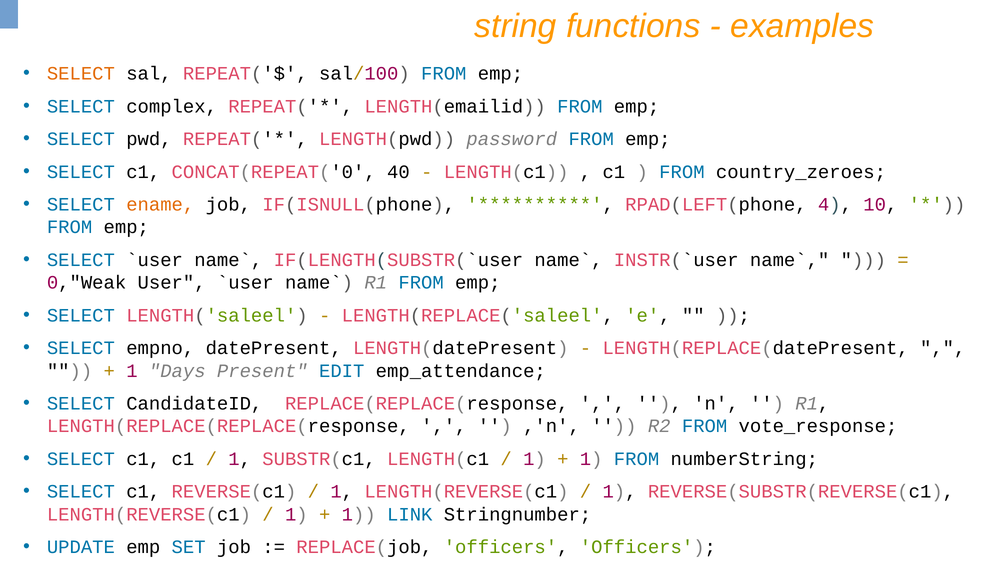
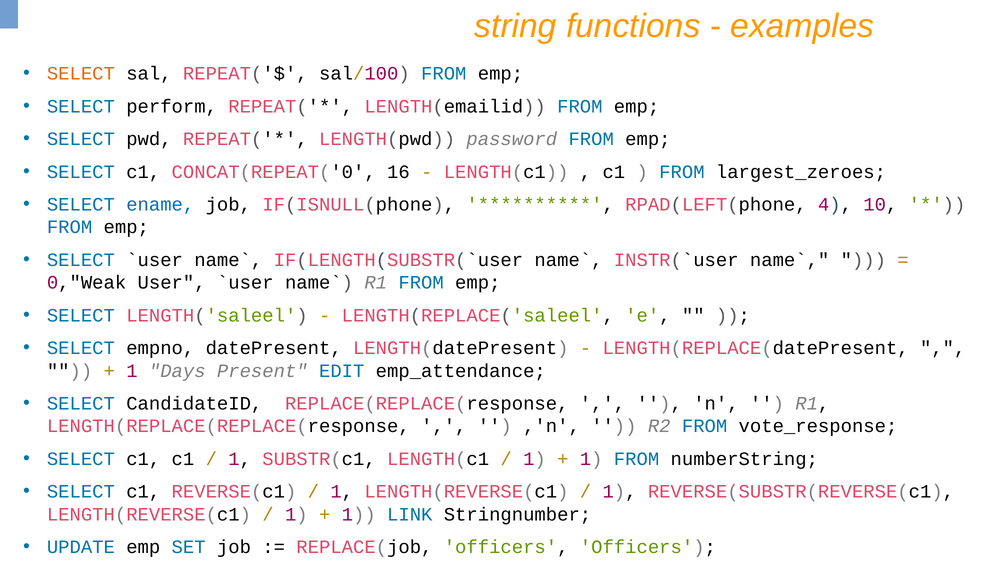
complex: complex -> perform
40: 40 -> 16
country_zeroes: country_zeroes -> largest_zeroes
ename colour: orange -> blue
